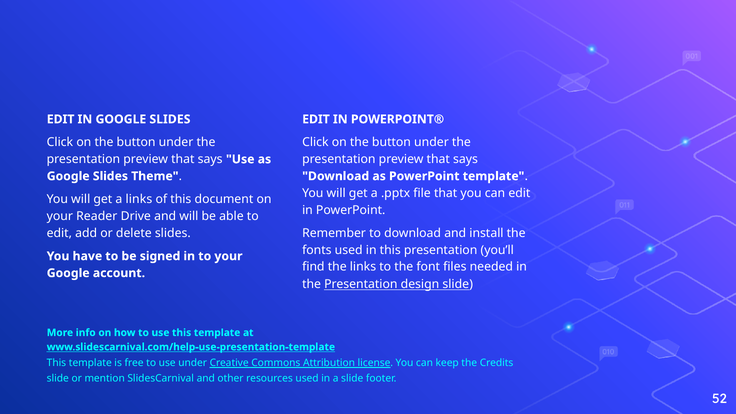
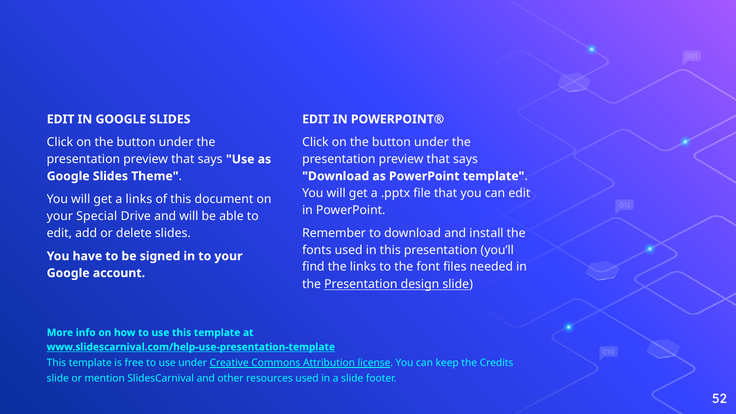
Reader: Reader -> Special
